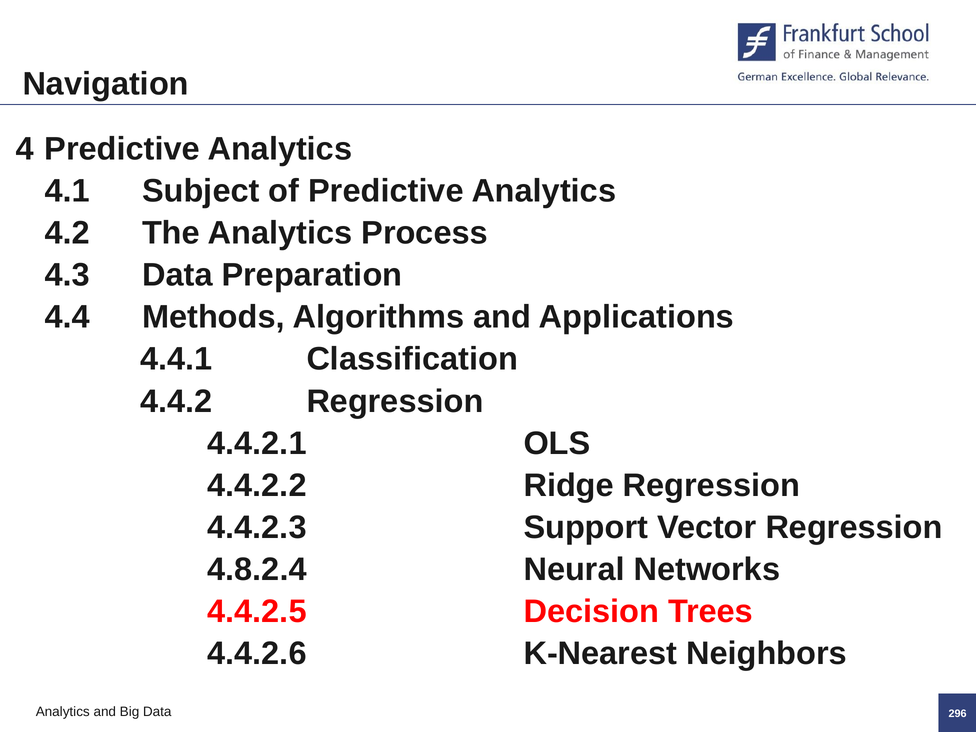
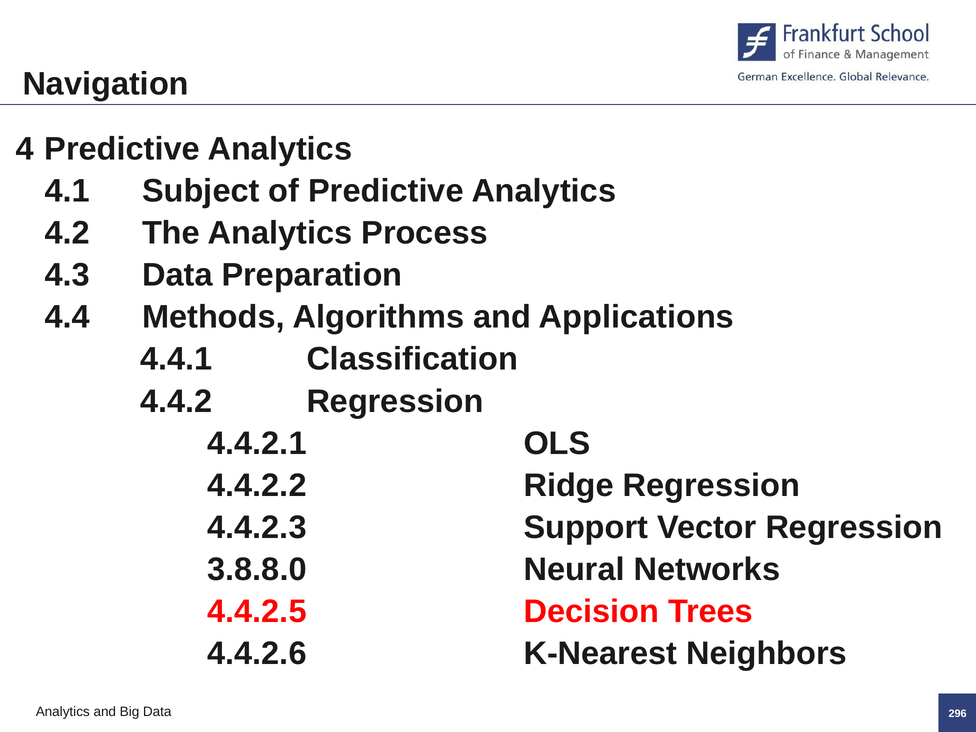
4.8.2.4: 4.8.2.4 -> 3.8.8.0
